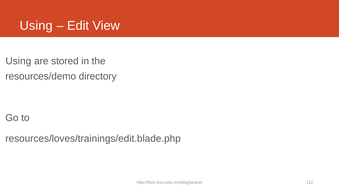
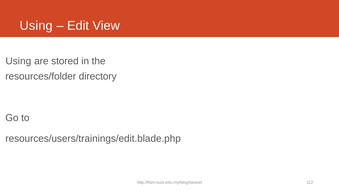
resources/demo: resources/demo -> resources/folder
resources/loves/trainings/edit.blade.php: resources/loves/trainings/edit.blade.php -> resources/users/trainings/edit.blade.php
